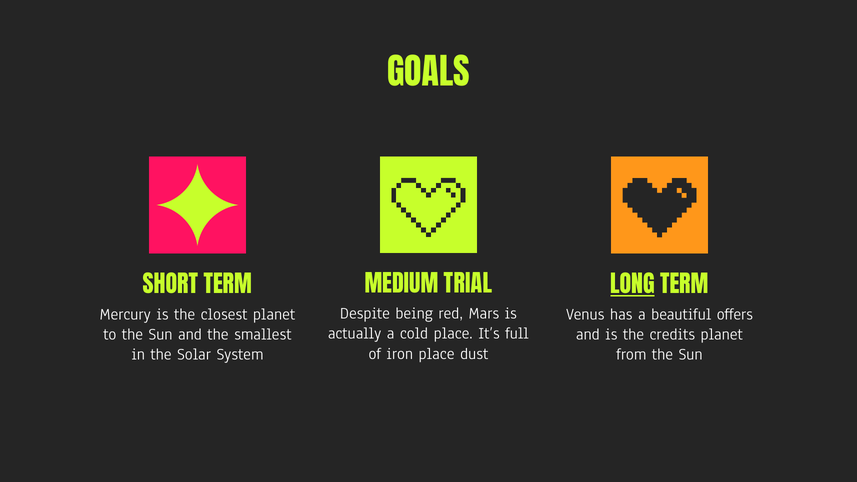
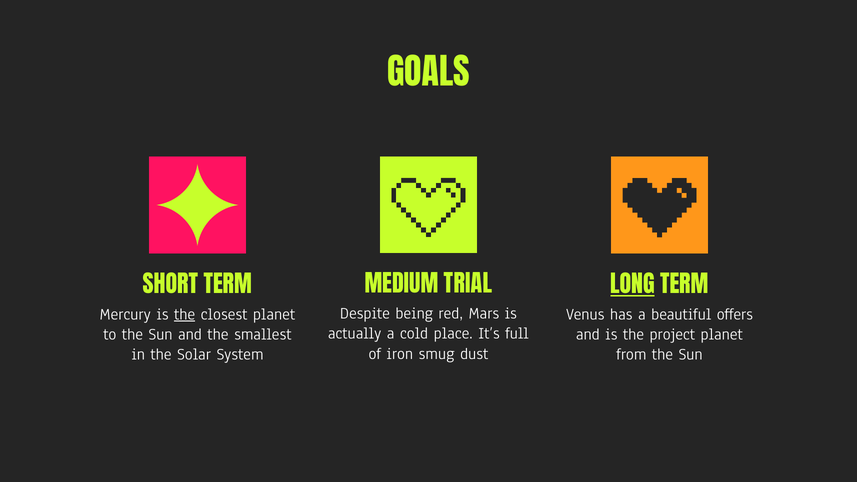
the at (185, 314) underline: none -> present
credits: credits -> project
iron place: place -> smug
